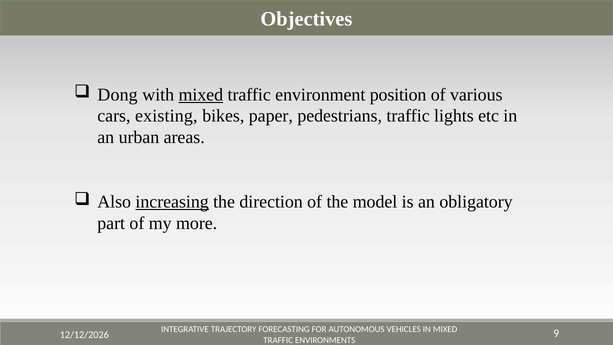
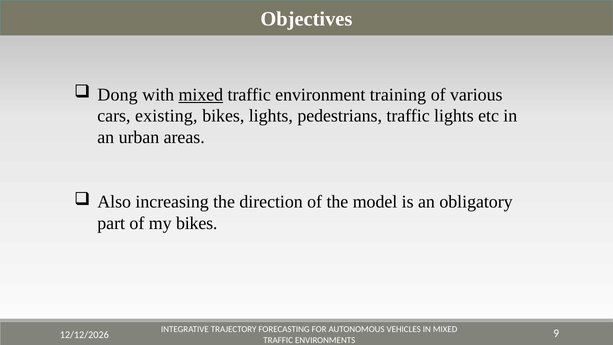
position: position -> training
bikes paper: paper -> lights
increasing underline: present -> none
my more: more -> bikes
